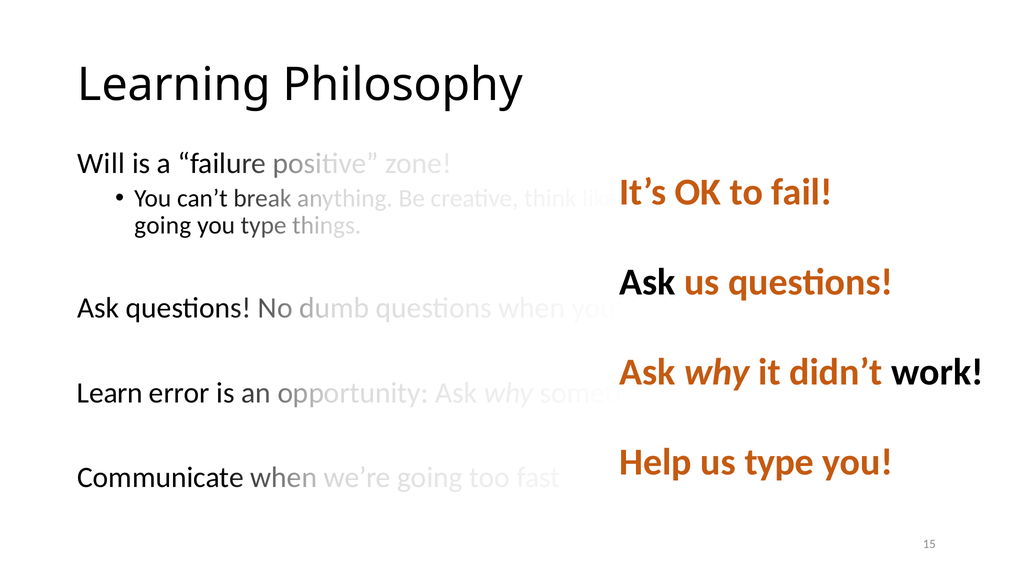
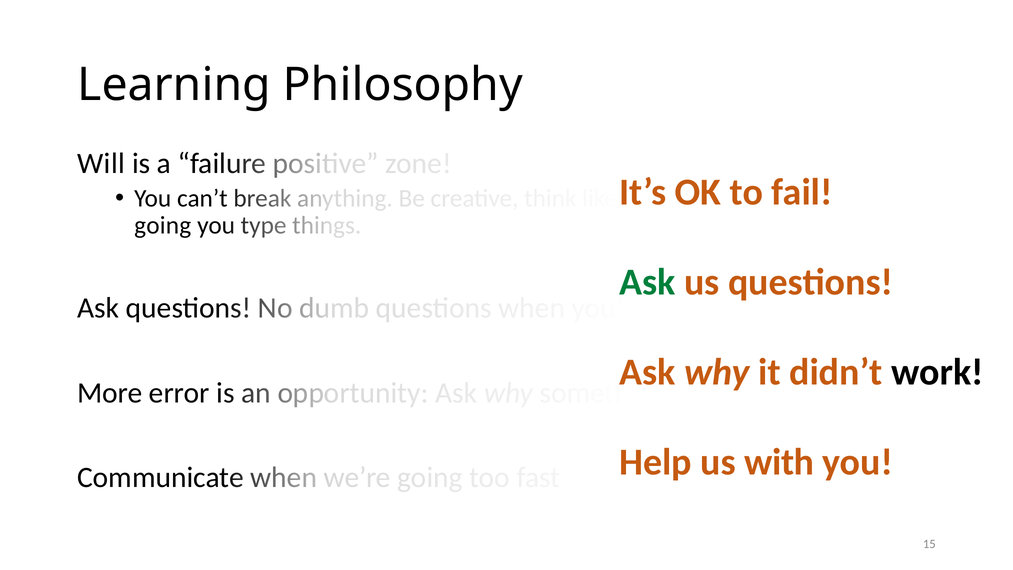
Ask at (647, 282) colour: black -> green
Learn: Learn -> More
us type: type -> with
